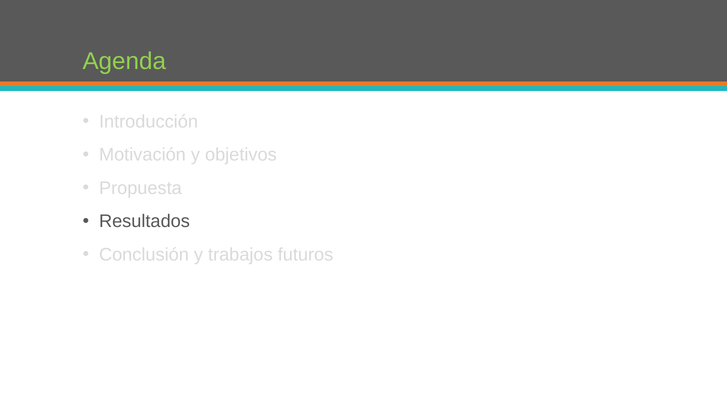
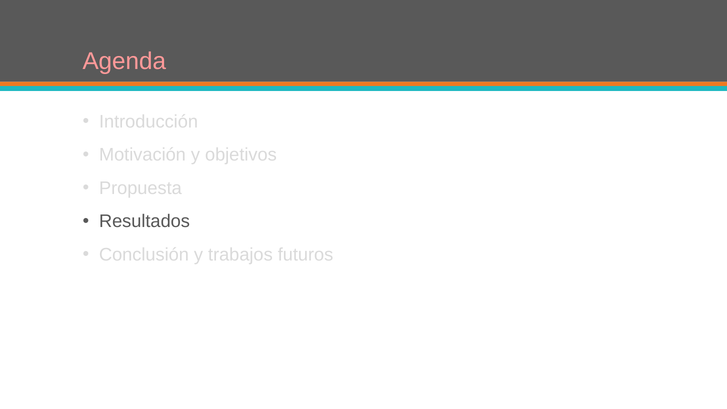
Agenda colour: light green -> pink
